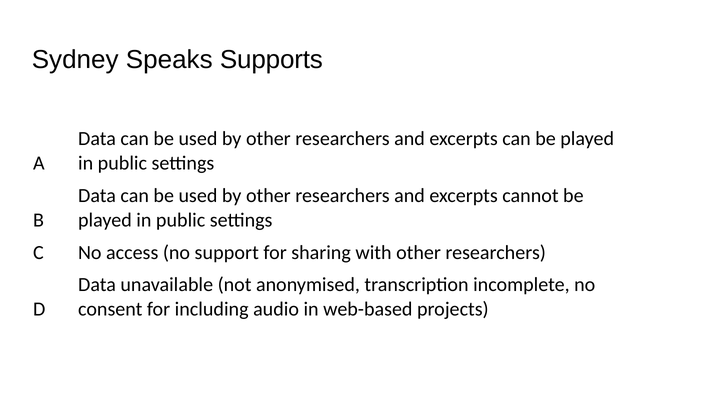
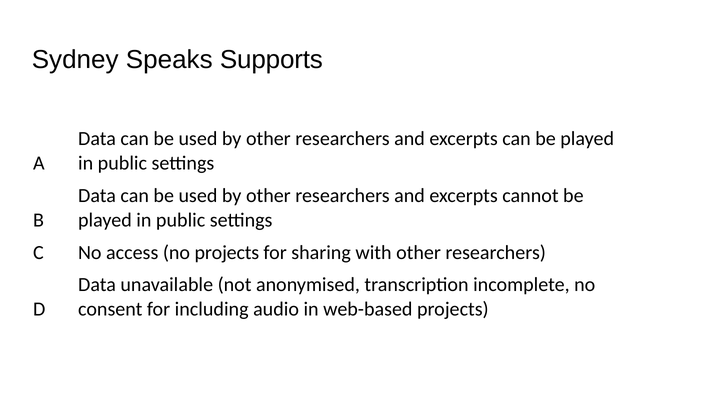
no support: support -> projects
